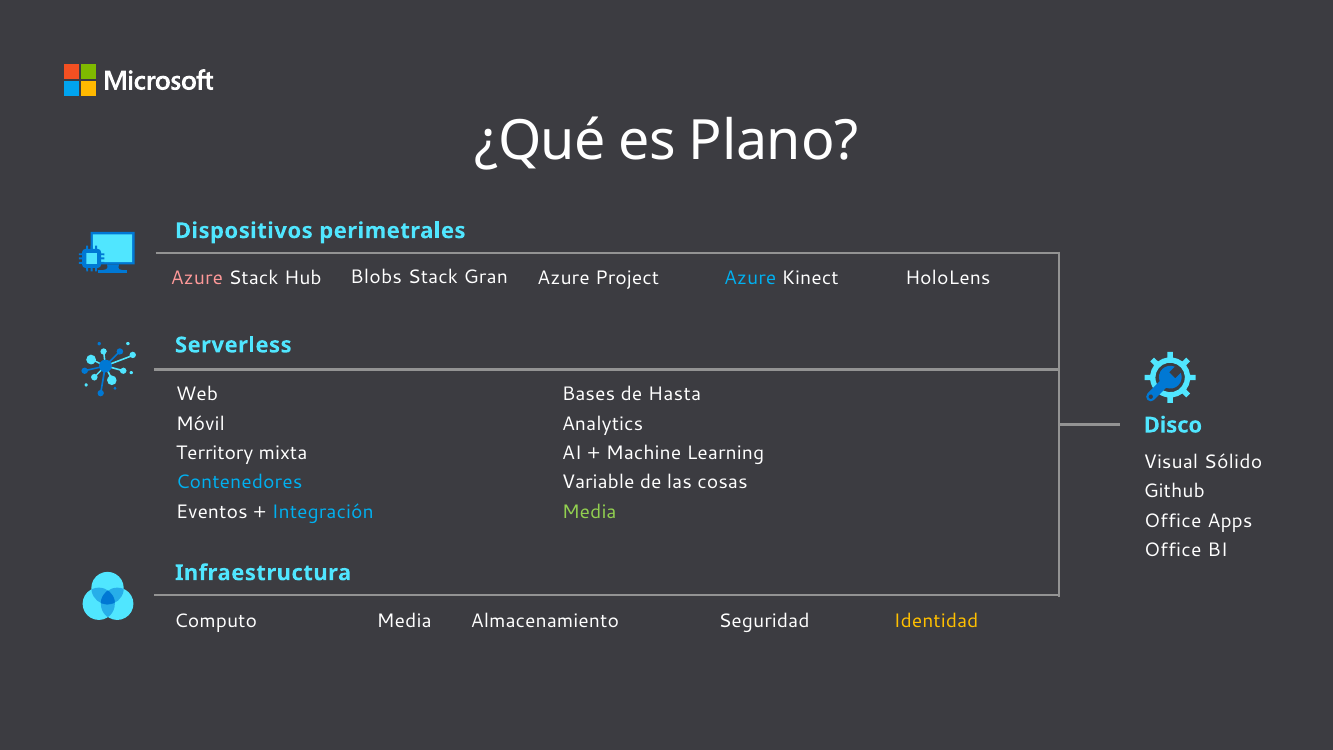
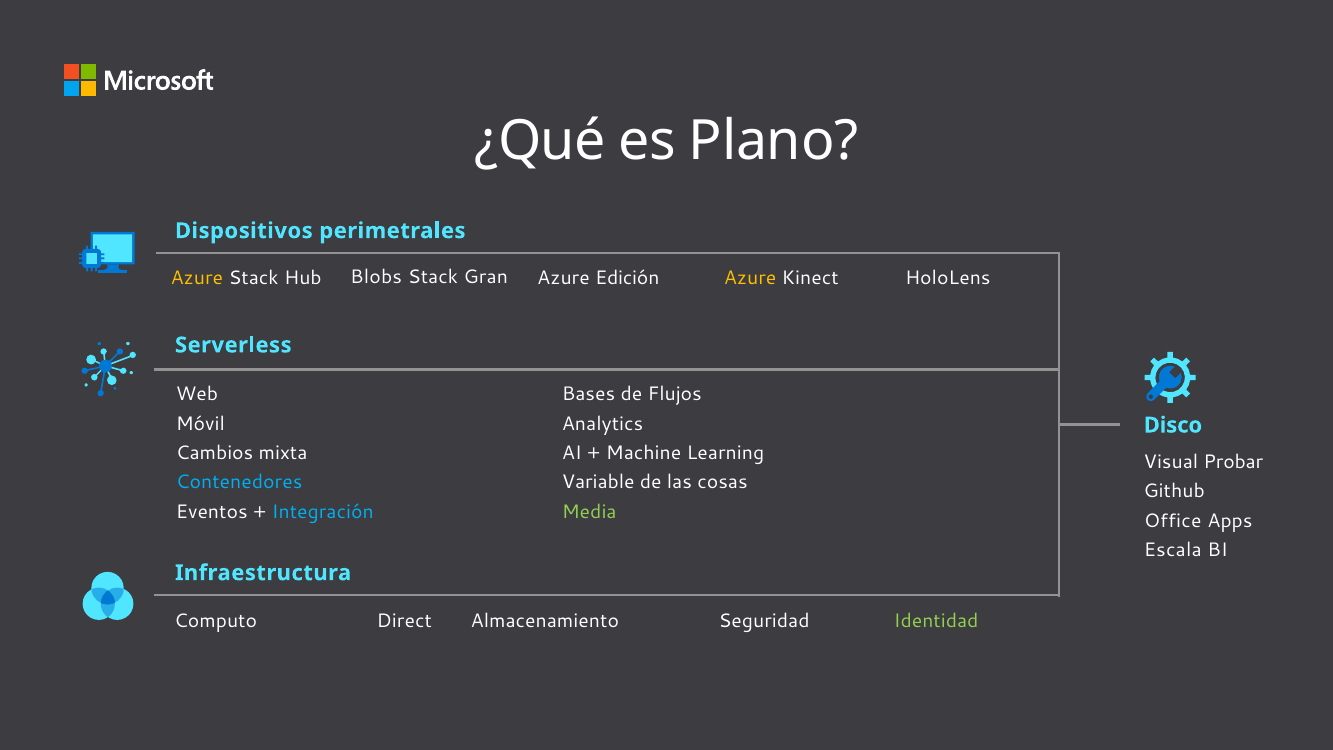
Azure at (197, 278) colour: pink -> yellow
Project: Project -> Edición
Azure at (750, 278) colour: light blue -> yellow
Hasta: Hasta -> Flujos
Territory: Territory -> Cambios
Sólido: Sólido -> Probar
Office at (1173, 550): Office -> Escala
Computo Media: Media -> Direct
Identidad colour: yellow -> light green
